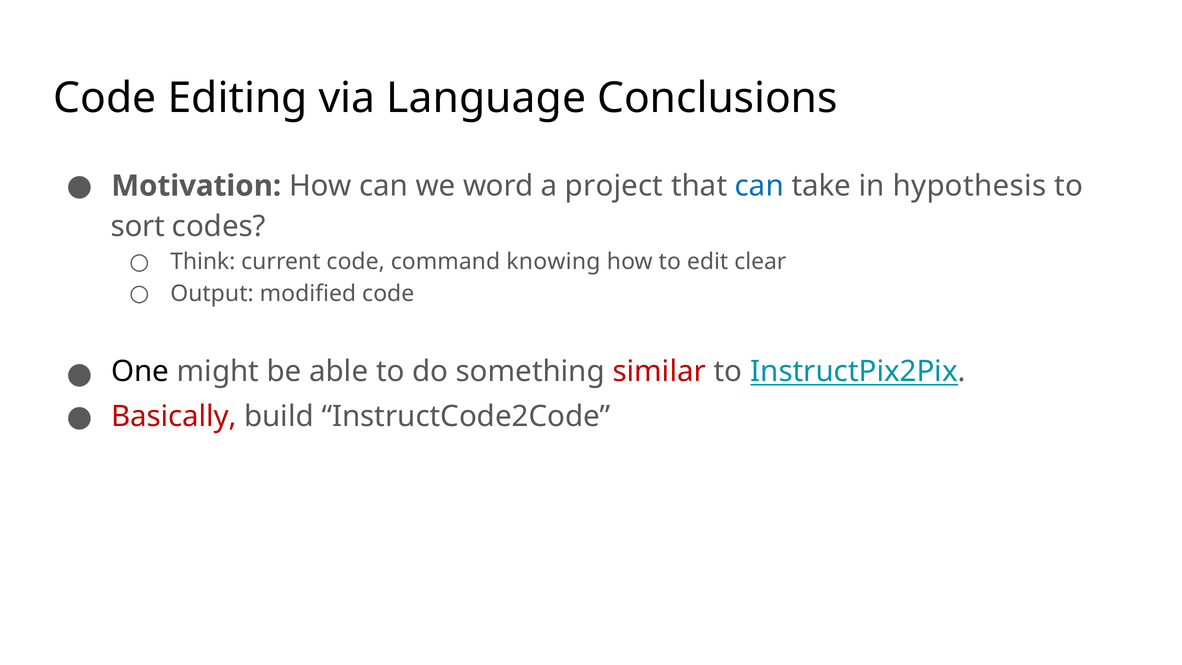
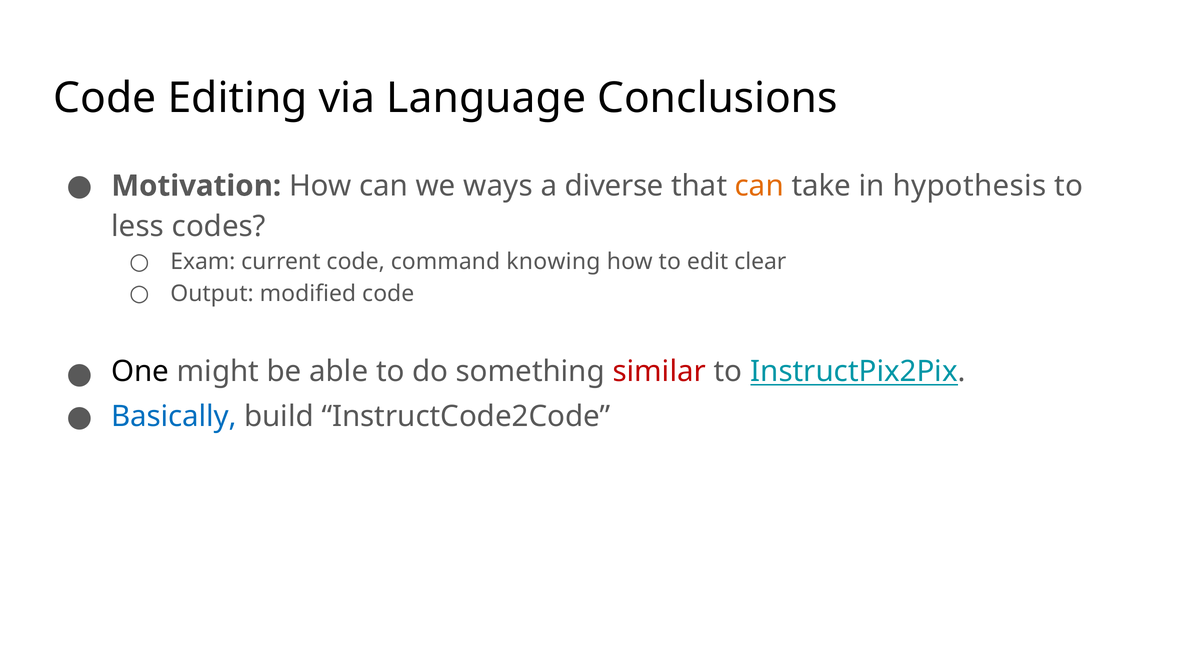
word: word -> ways
project: project -> diverse
can at (759, 186) colour: blue -> orange
sort: sort -> less
Think: Think -> Exam
Basically colour: red -> blue
